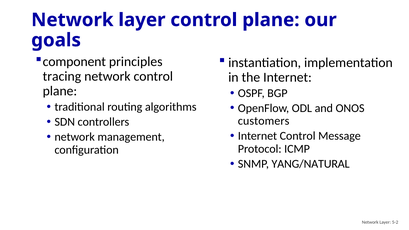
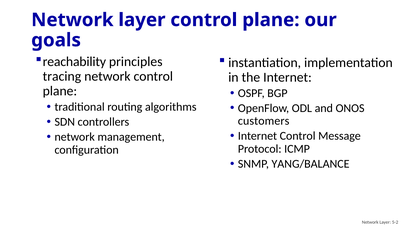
component: component -> reachability
YANG/NATURAL: YANG/NATURAL -> YANG/BALANCE
